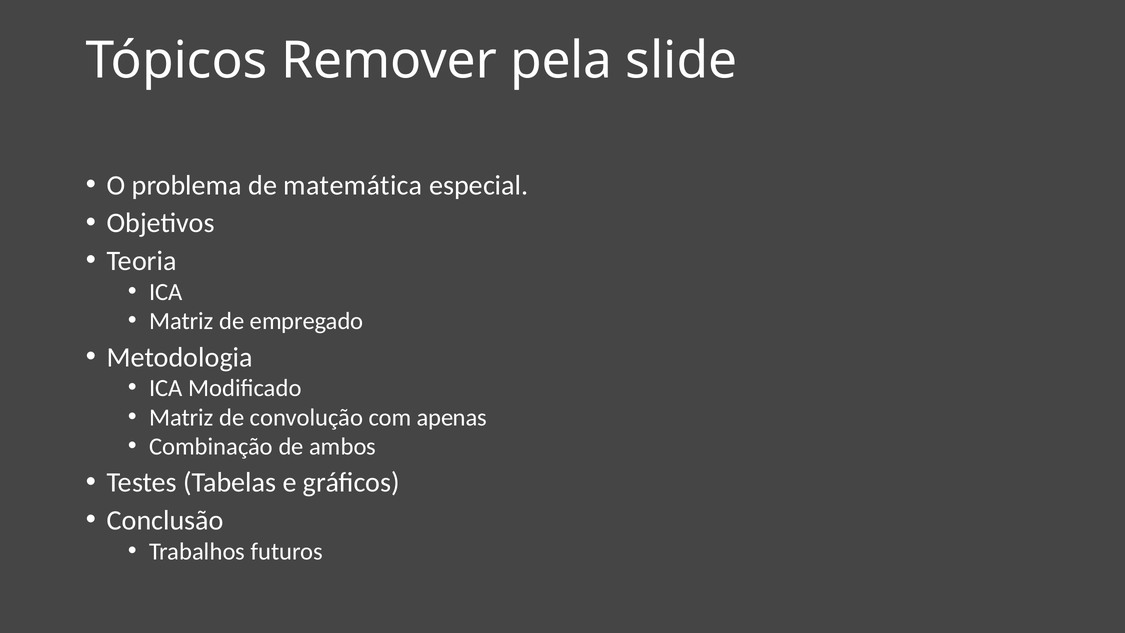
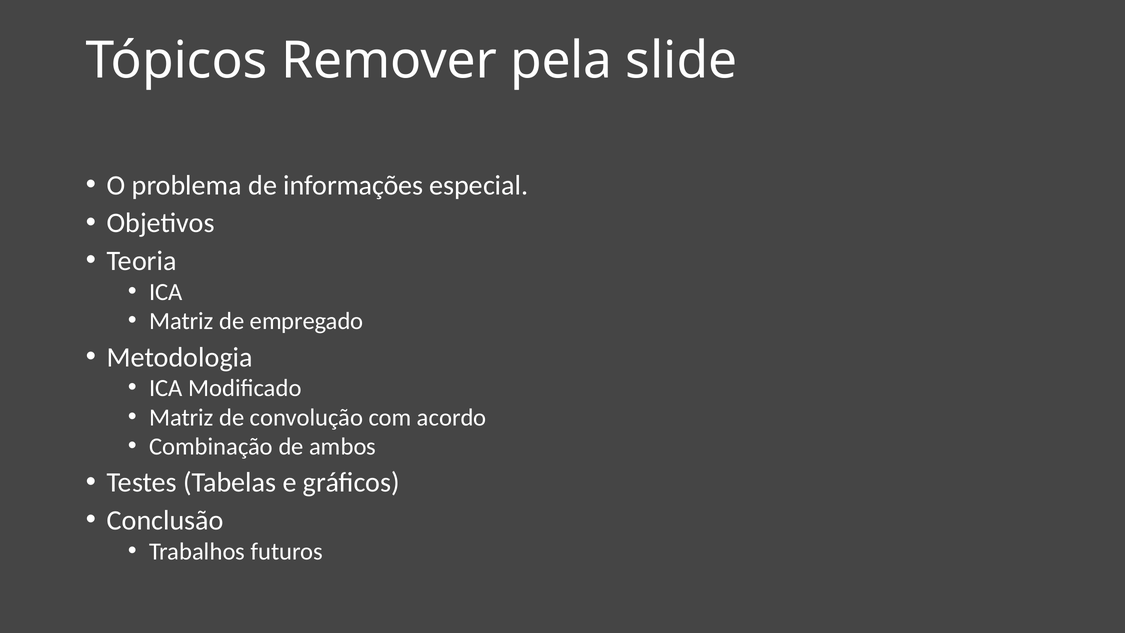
matemática: matemática -> informações
apenas: apenas -> acordo
